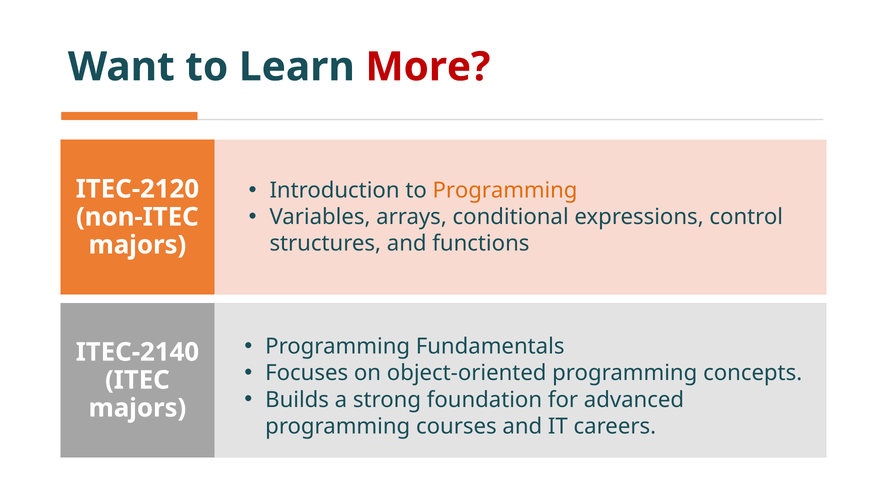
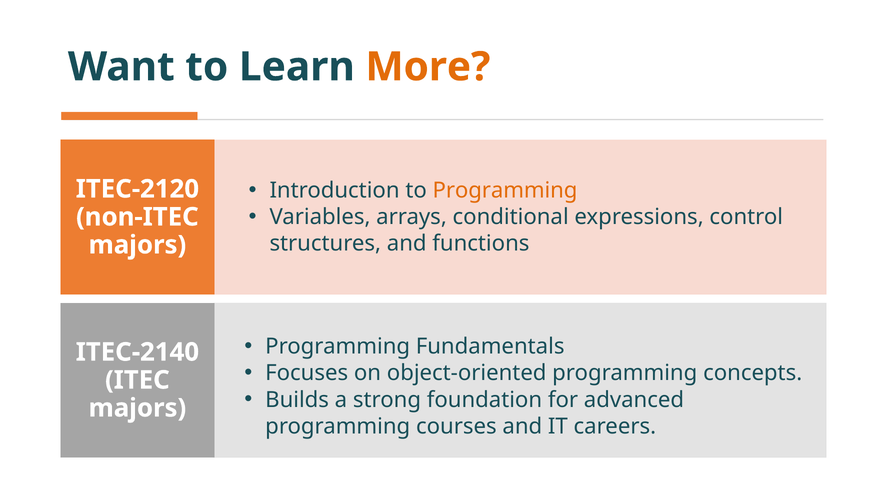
More colour: red -> orange
